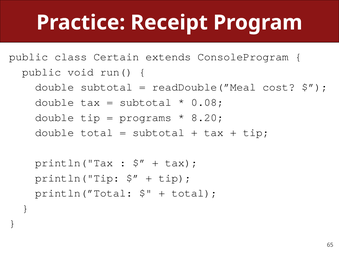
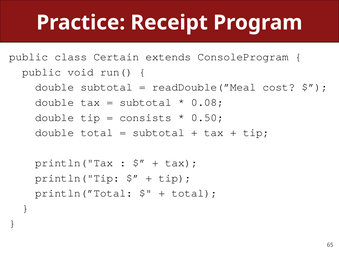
programs: programs -> consists
8.20: 8.20 -> 0.50
